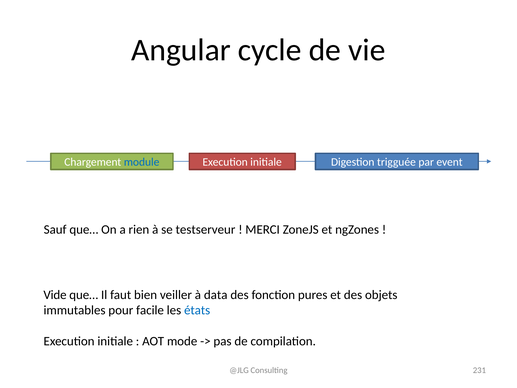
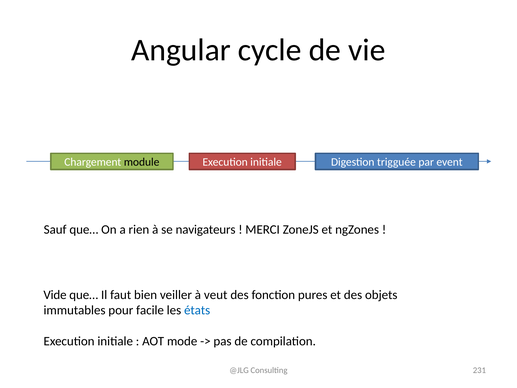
module colour: blue -> black
testserveur: testserveur -> navigateurs
data: data -> veut
